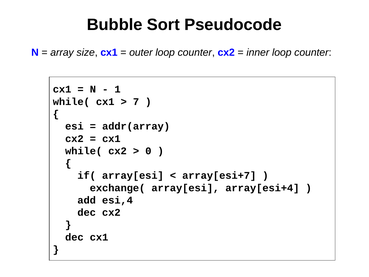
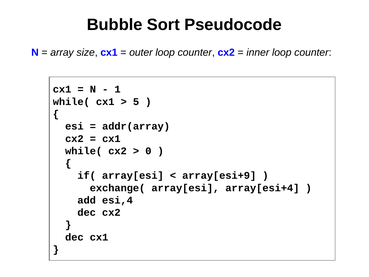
7: 7 -> 5
array[esi+7: array[esi+7 -> array[esi+9
